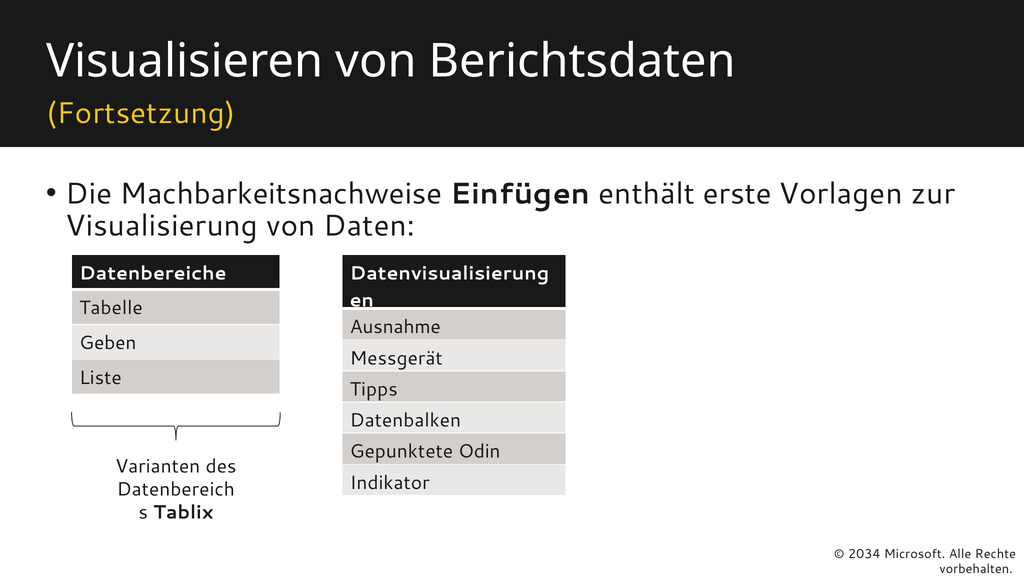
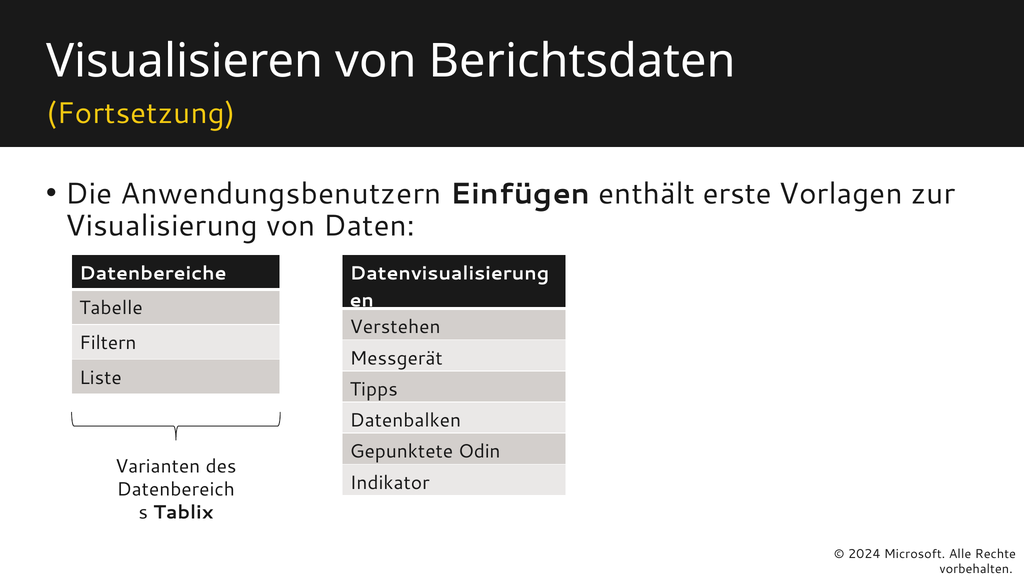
Machbarkeitsnachweise: Machbarkeitsnachweise -> Anwendungsbenutzern
Ausnahme: Ausnahme -> Verstehen
Geben: Geben -> Filtern
2034: 2034 -> 2024
